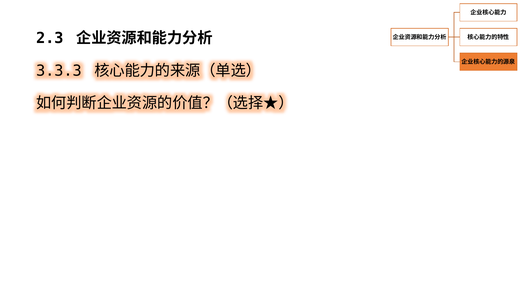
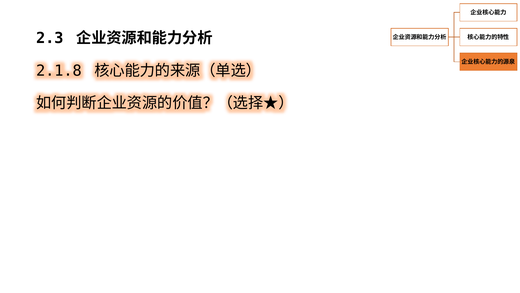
3.3.3: 3.3.3 -> 2.1.8
